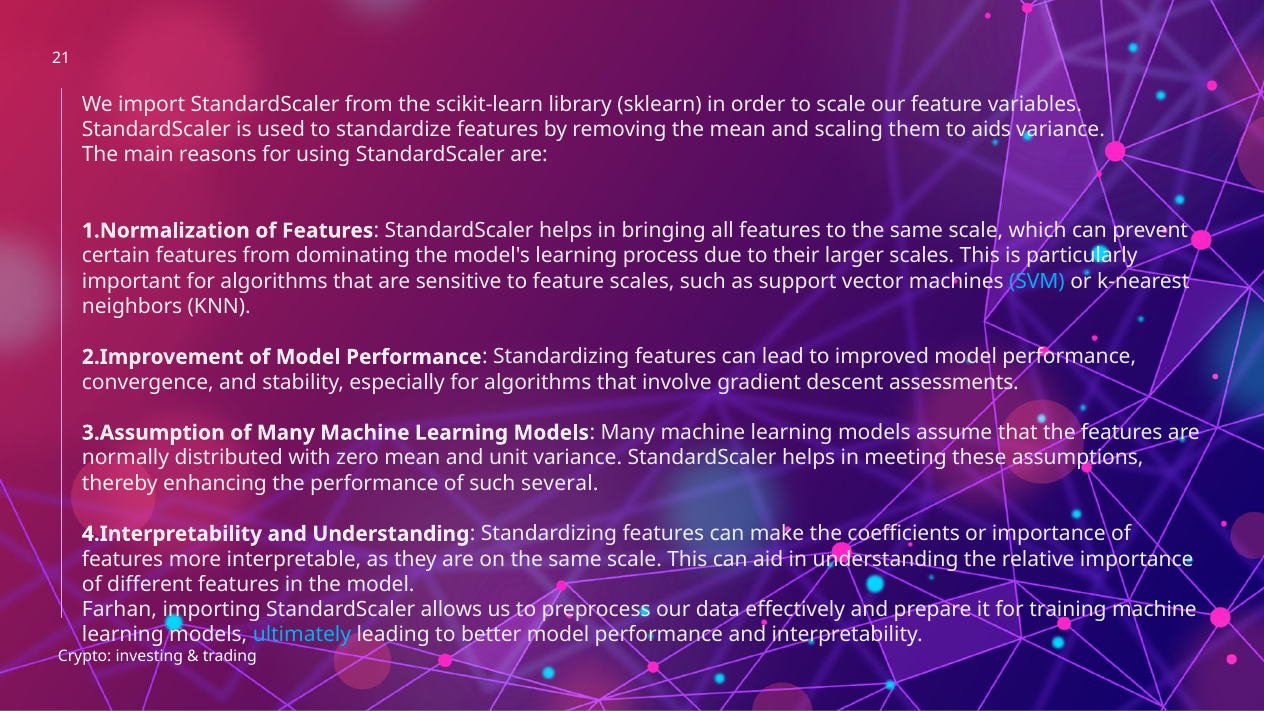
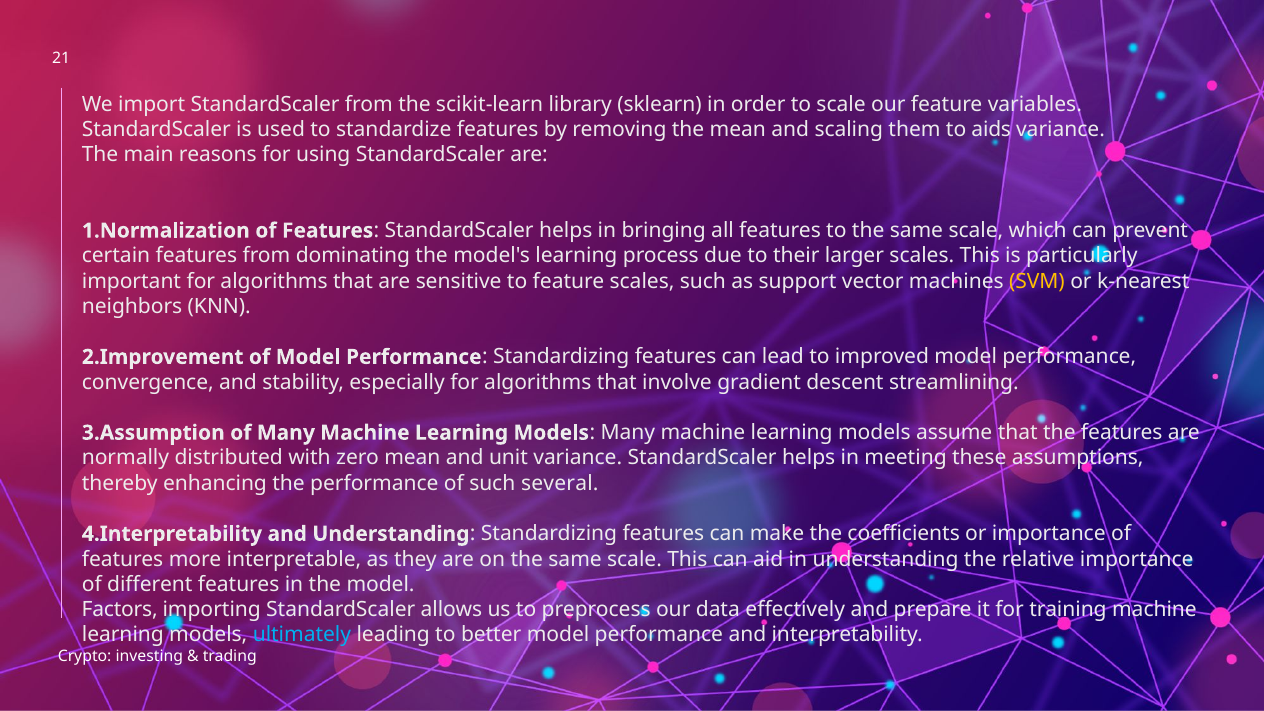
SVM colour: light blue -> yellow
assessments: assessments -> streamlining
Farhan: Farhan -> Factors
